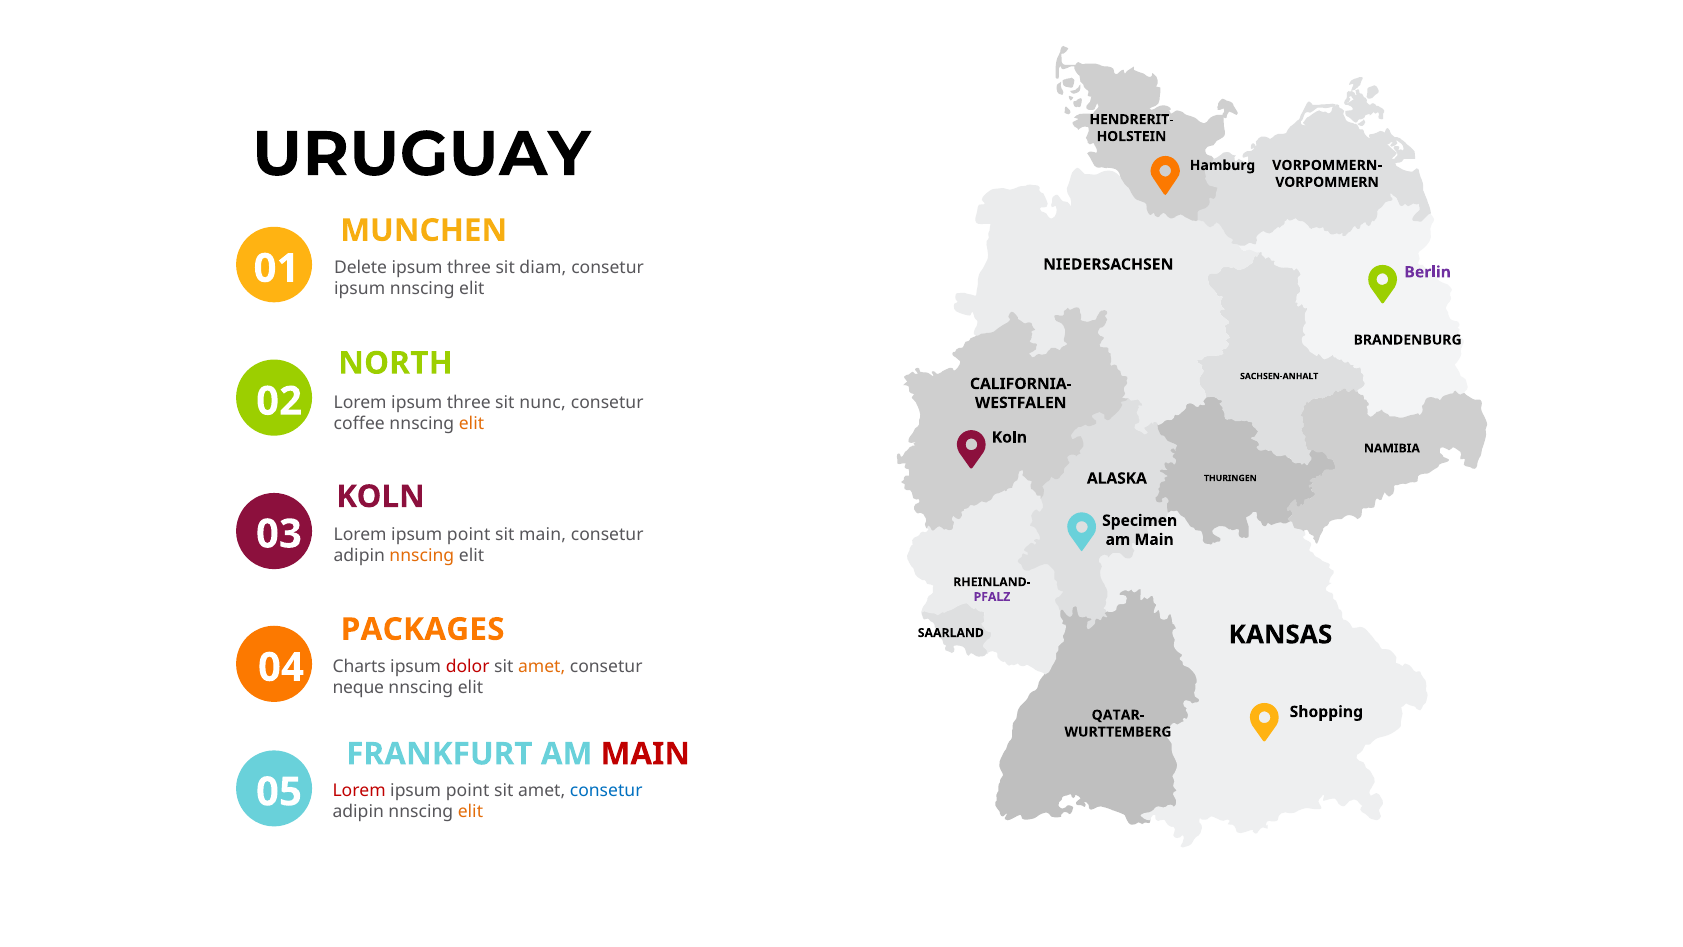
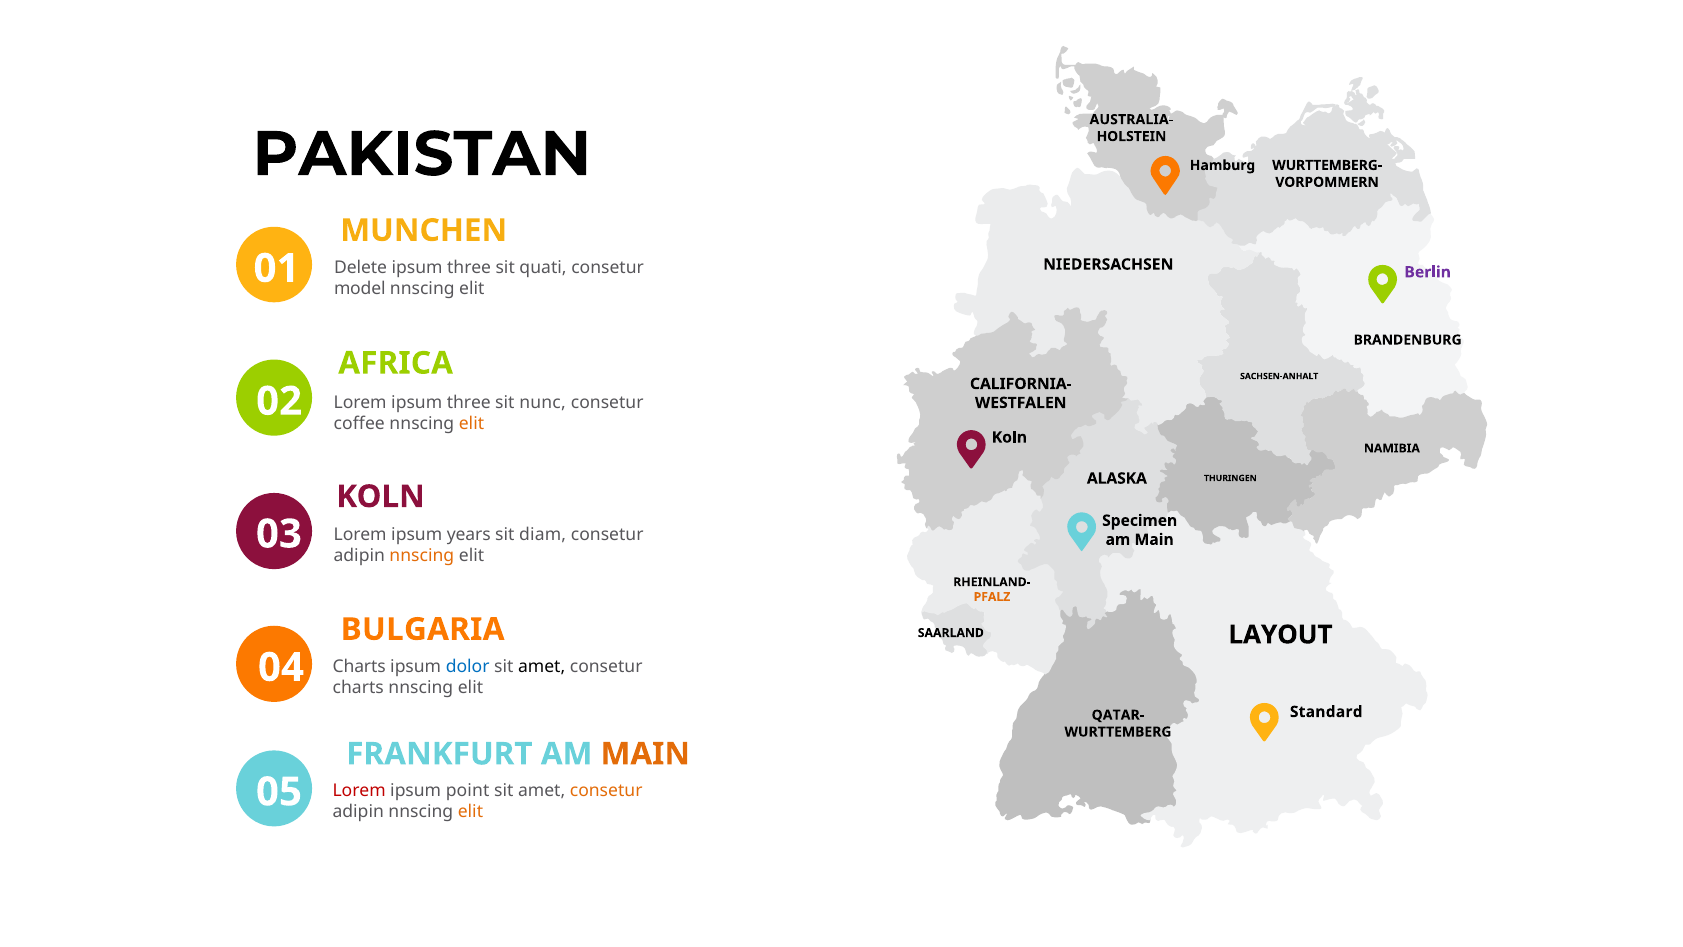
HENDRERIT-: HENDRERIT- -> AUSTRALIA-
URUGUAY: URUGUAY -> PAKISTAN
VORPOMMERN-: VORPOMMERN- -> WURTTEMBERG-
diam: diam -> quati
ipsum at (360, 289): ipsum -> model
NORTH: NORTH -> AFRICA
point at (469, 534): point -> years
sit main: main -> diam
PFALZ colour: purple -> orange
PACKAGES: PACKAGES -> BULGARIA
KANSAS: KANSAS -> LAYOUT
dolor colour: red -> blue
amet at (542, 667) colour: orange -> black
neque at (358, 688): neque -> charts
Shopping: Shopping -> Standard
MAIN at (645, 754) colour: red -> orange
consetur at (606, 790) colour: blue -> orange
